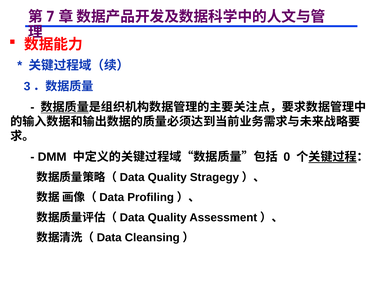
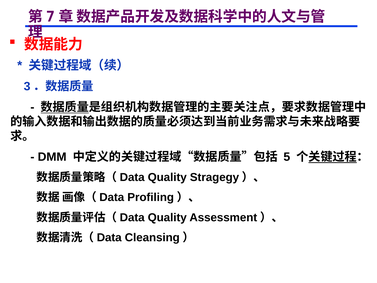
0: 0 -> 5
